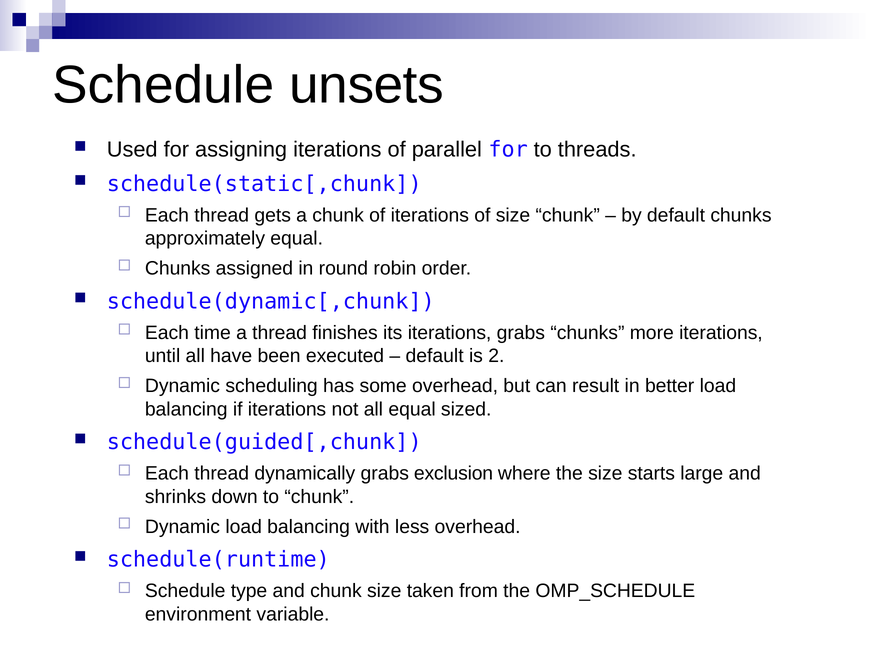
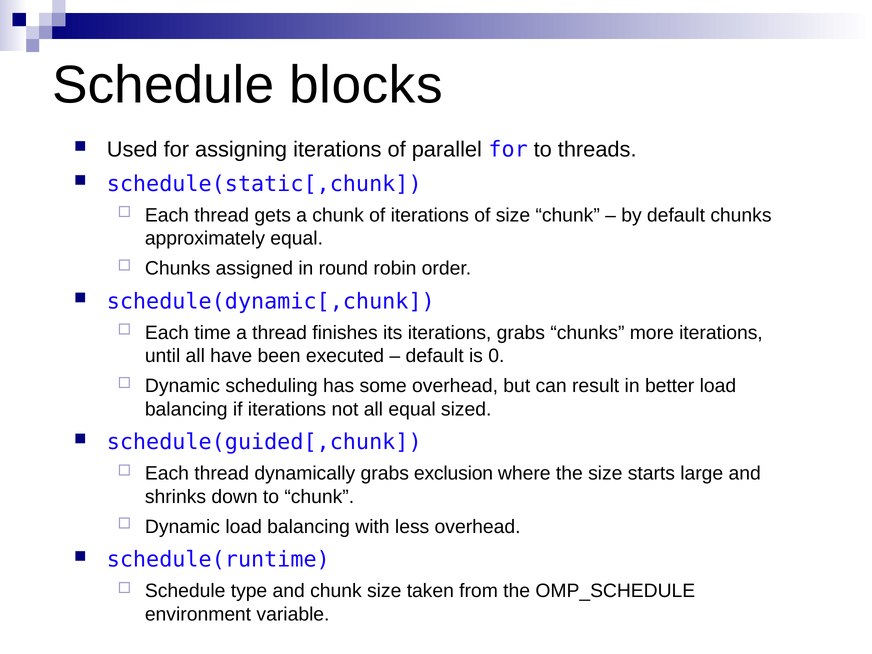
unsets: unsets -> blocks
2: 2 -> 0
